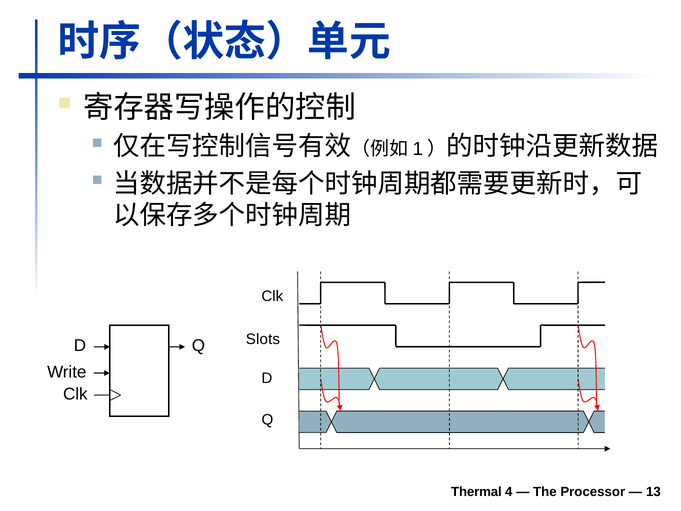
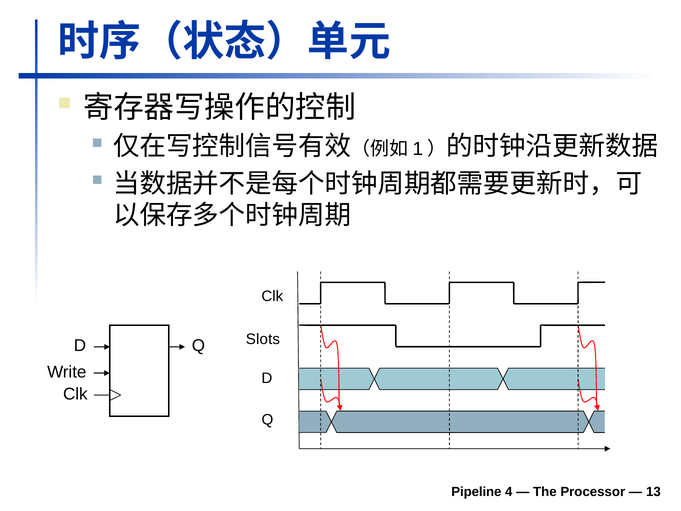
Thermal: Thermal -> Pipeline
